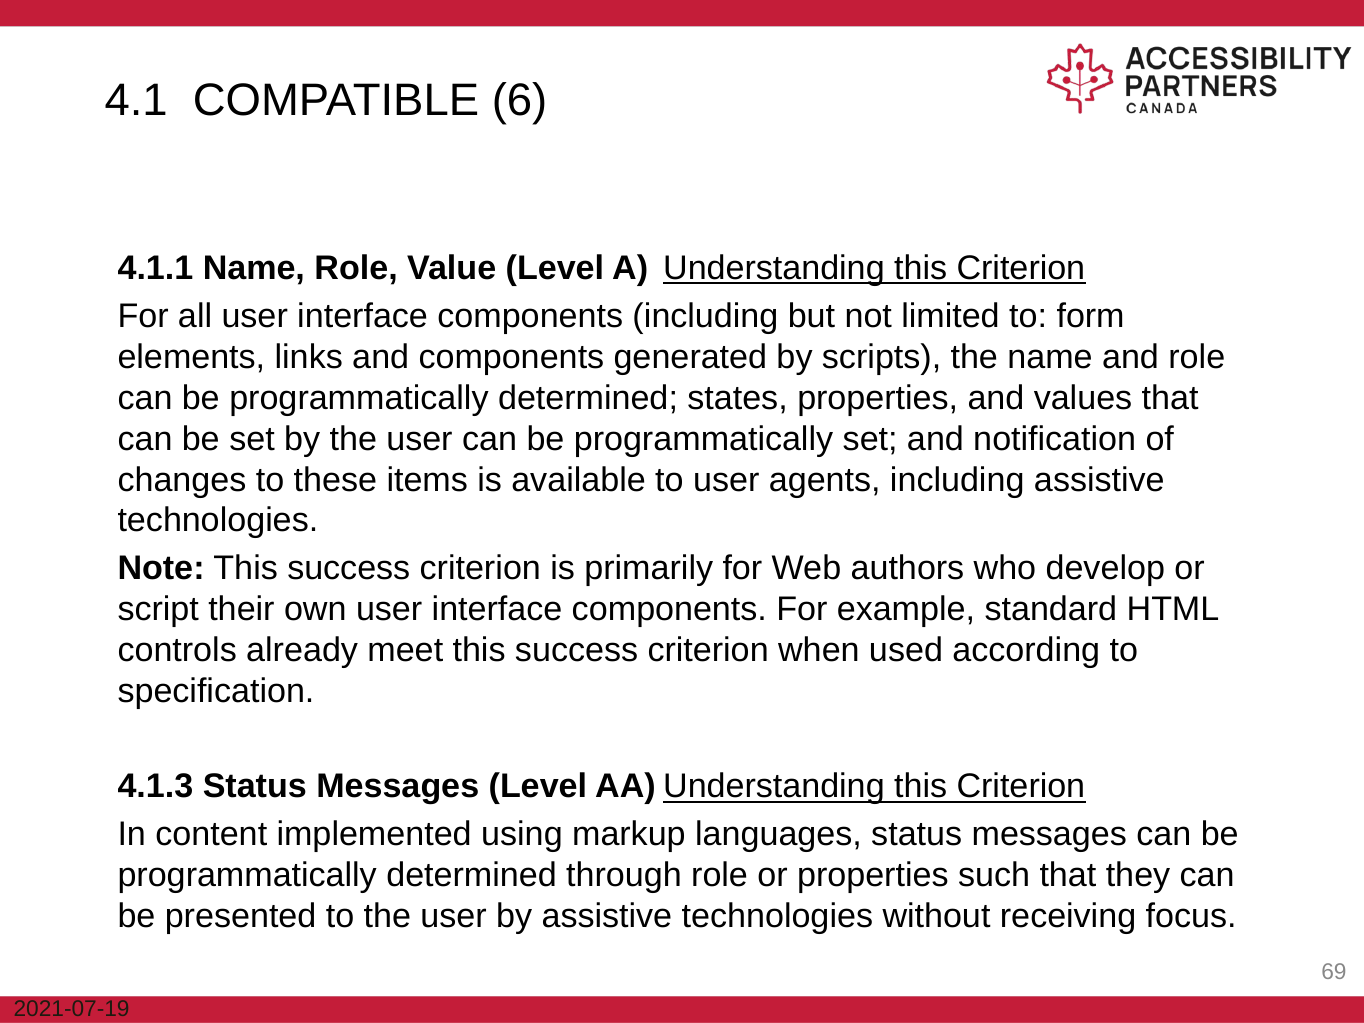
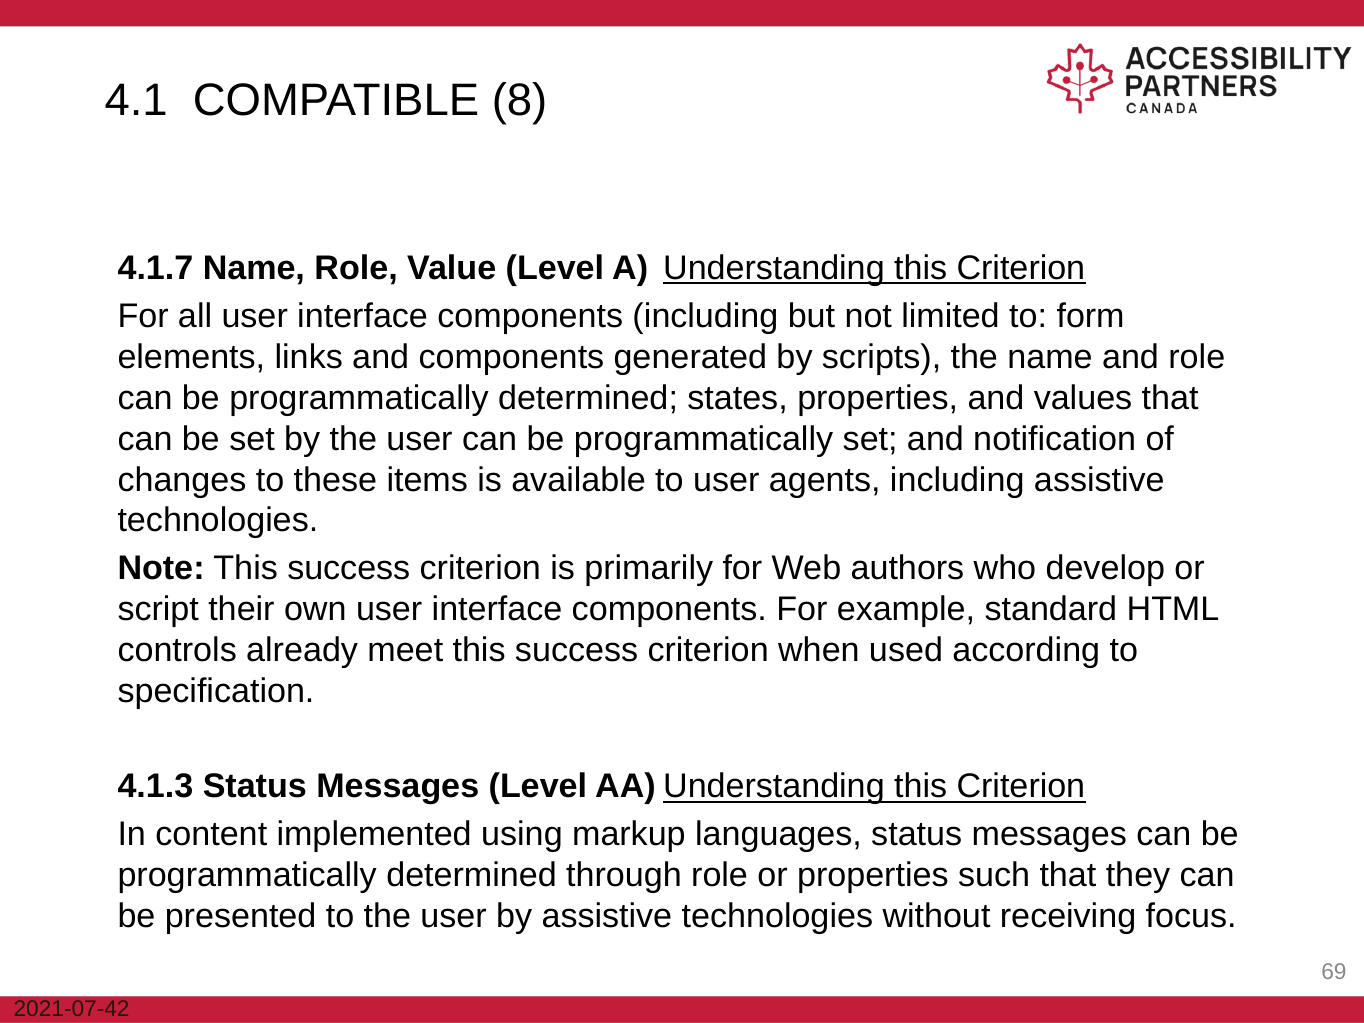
6: 6 -> 8
4.1.1: 4.1.1 -> 4.1.7
2021-07-19: 2021-07-19 -> 2021-07-42
